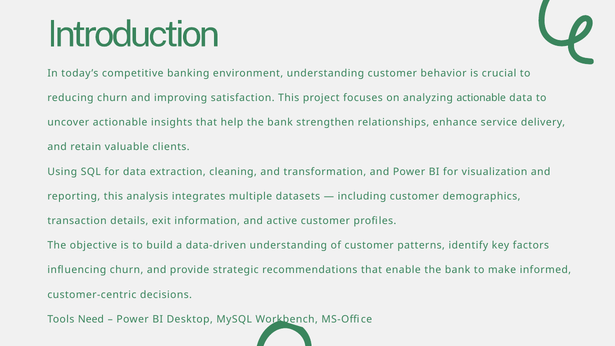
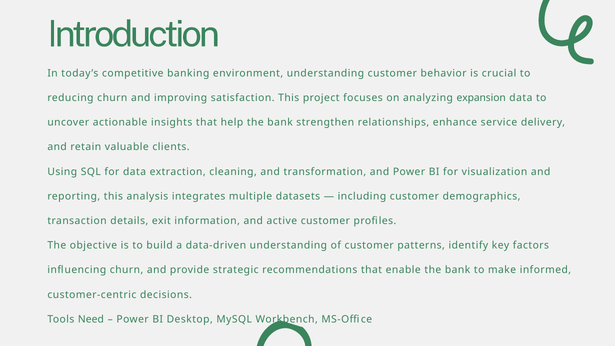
analyzing actionable: actionable -> expansion
